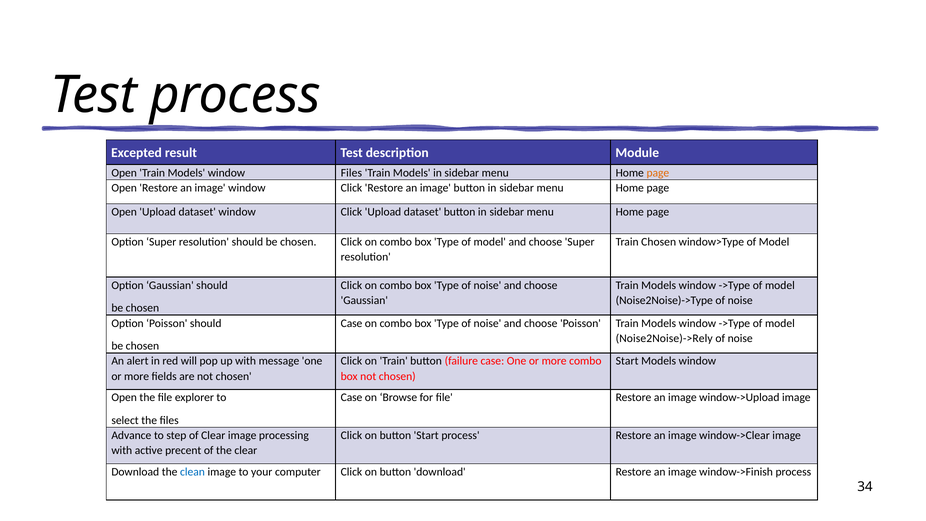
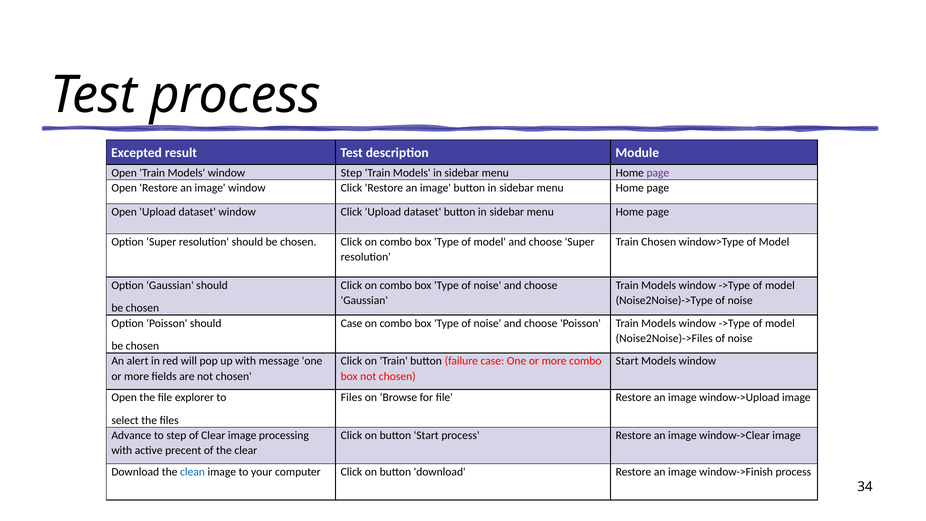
window Files: Files -> Step
page at (658, 173) colour: orange -> purple
Noise2Noise)->Rely: Noise2Noise)->Rely -> Noise2Noise)->Files
Case at (352, 397): Case -> Files
